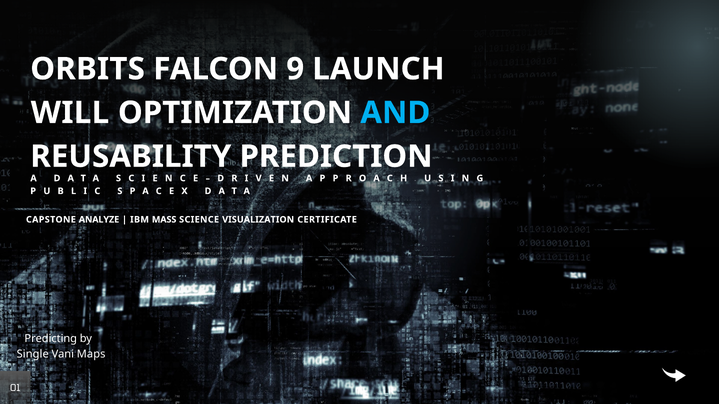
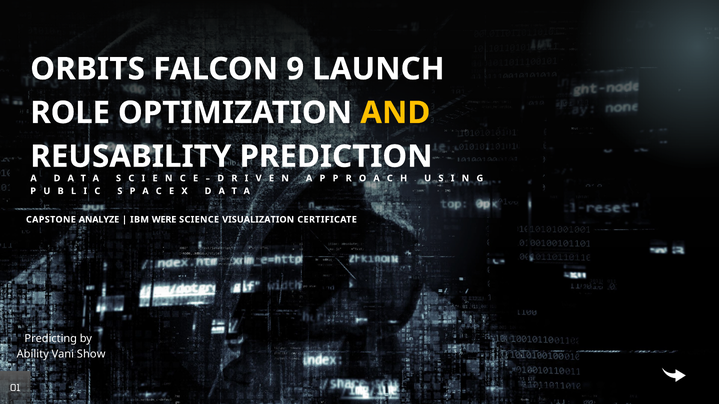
WILL: WILL -> ROLE
AND colour: light blue -> yellow
MASS: MASS -> WERE
Single: Single -> Ability
Maps: Maps -> Show
